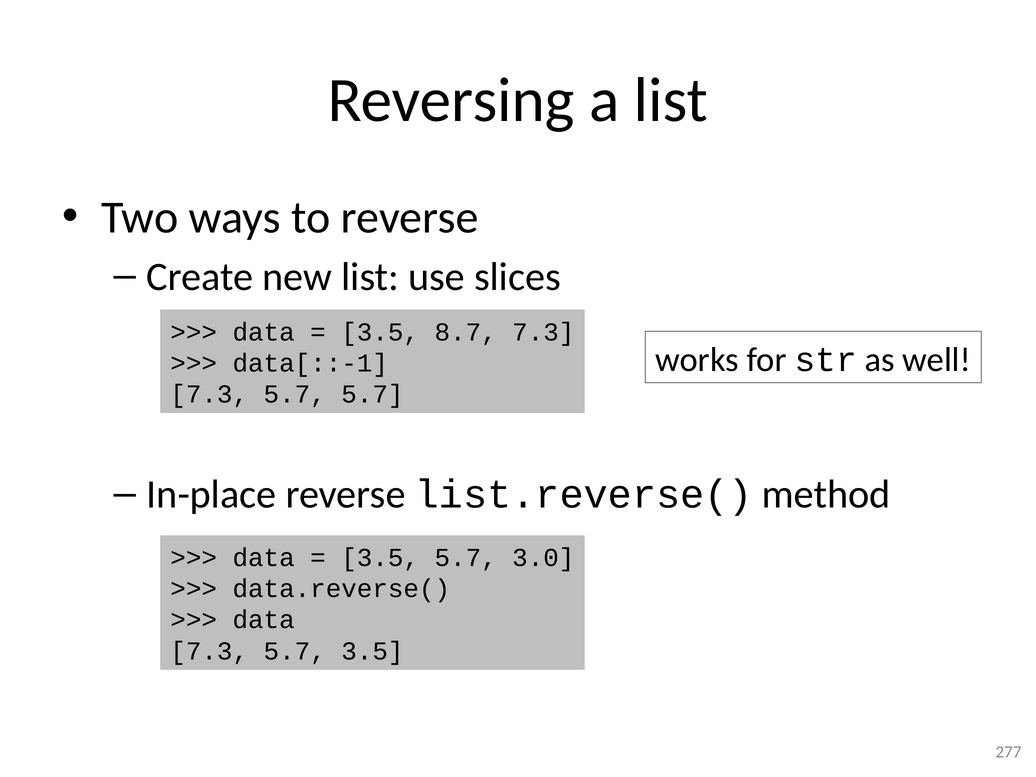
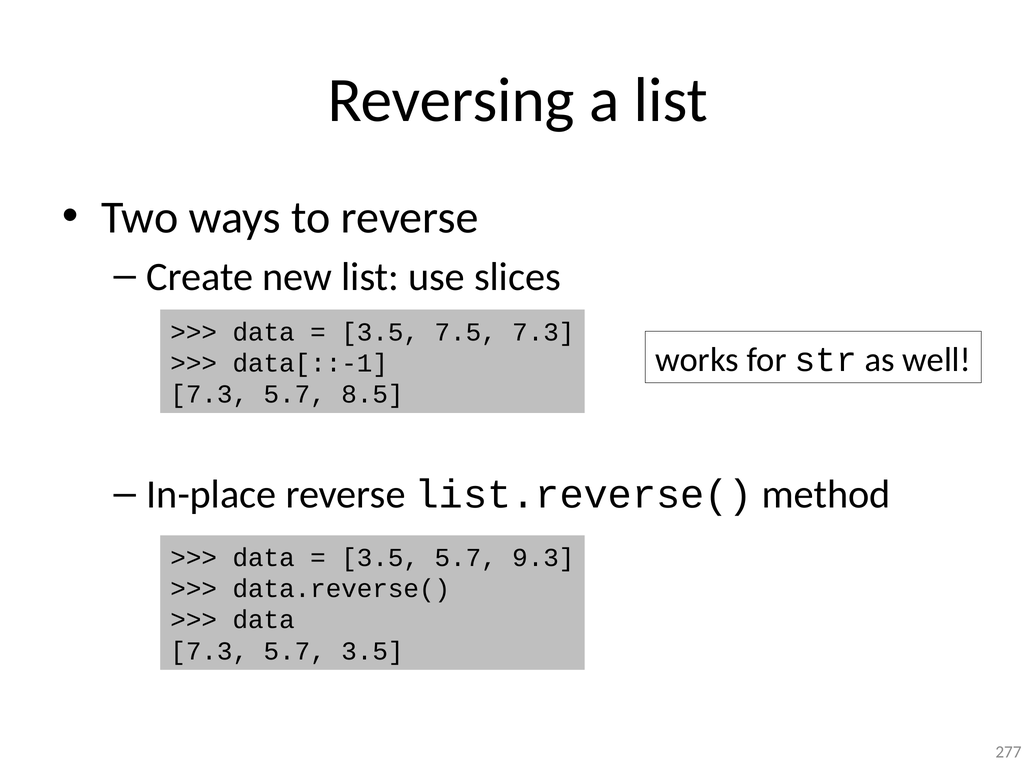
8.7: 8.7 -> 7.5
5.7 5.7: 5.7 -> 8.5
3.0: 3.0 -> 9.3
